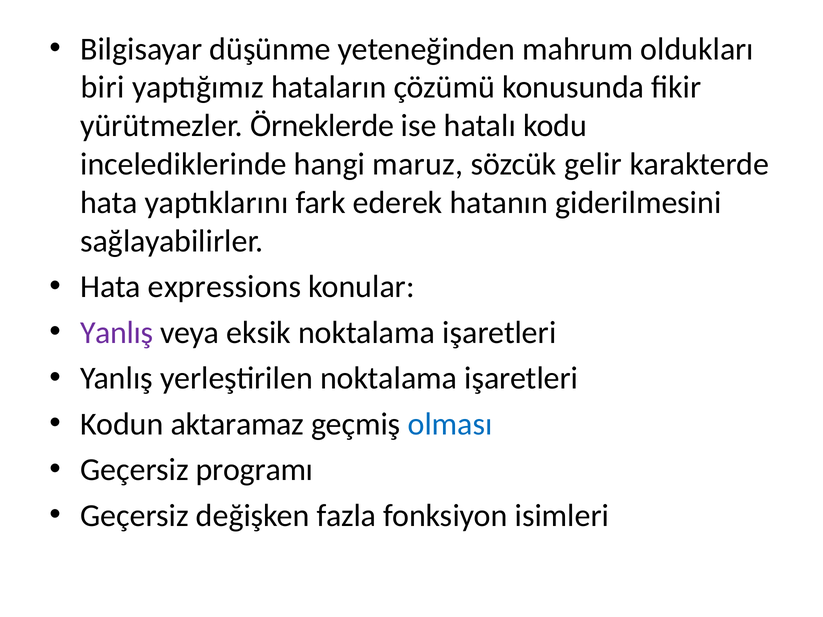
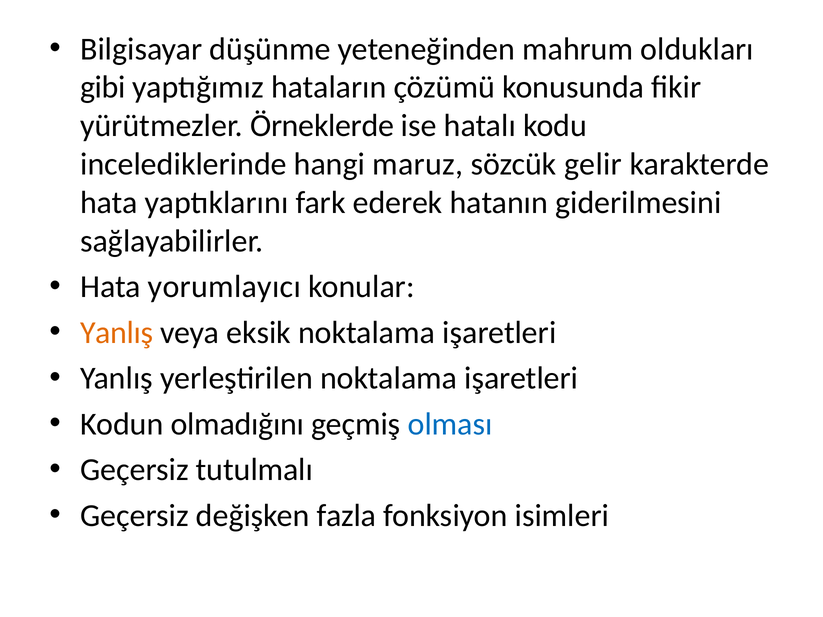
biri: biri -> gibi
expressions: expressions -> yorumlayıcı
Yanlış at (117, 333) colour: purple -> orange
aktaramaz: aktaramaz -> olmadığını
programı: programı -> tutulmalı
